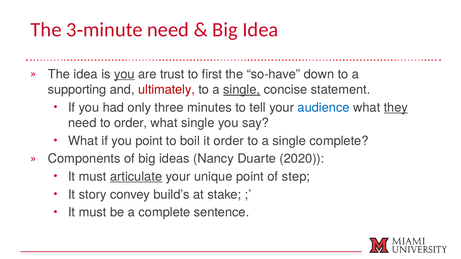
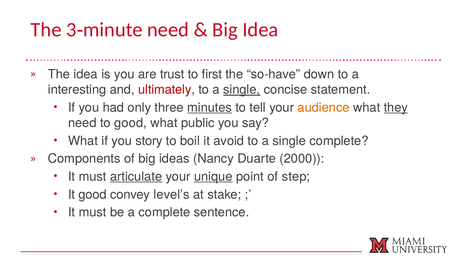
you at (124, 74) underline: present -> none
supporting: supporting -> interesting
minutes underline: none -> present
audience colour: blue -> orange
to order: order -> good
what single: single -> public
you point: point -> story
it order: order -> avoid
2020: 2020 -> 2000
unique underline: none -> present
It story: story -> good
build’s: build’s -> level’s
